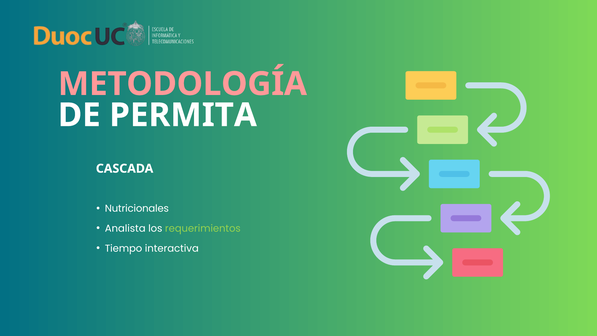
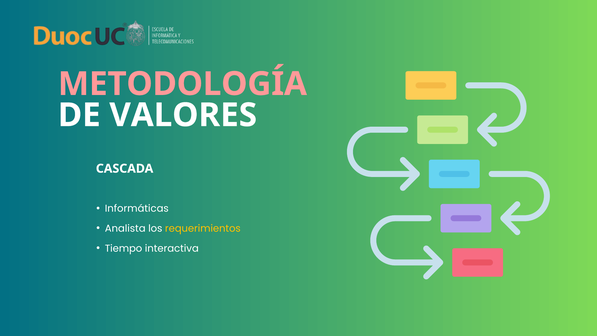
PERMITA: PERMITA -> VALORES
Nutricionales: Nutricionales -> Informáticas
requerimientos colour: light green -> yellow
